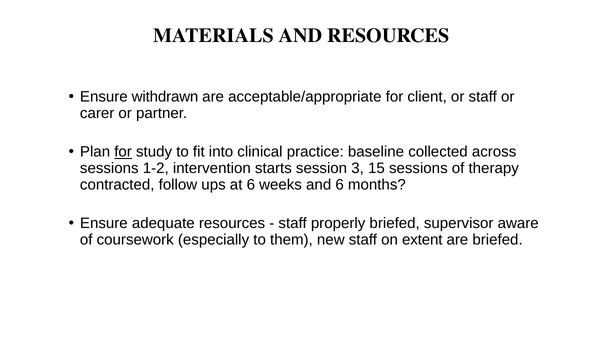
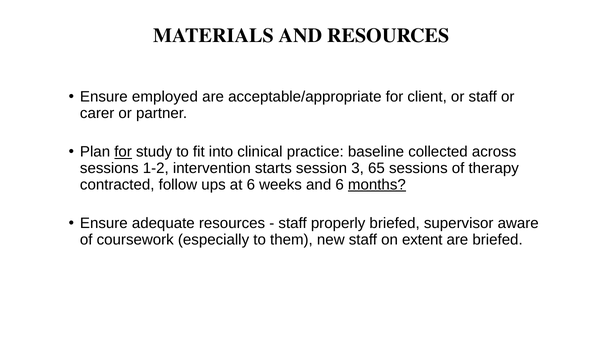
withdrawn: withdrawn -> employed
15: 15 -> 65
months underline: none -> present
